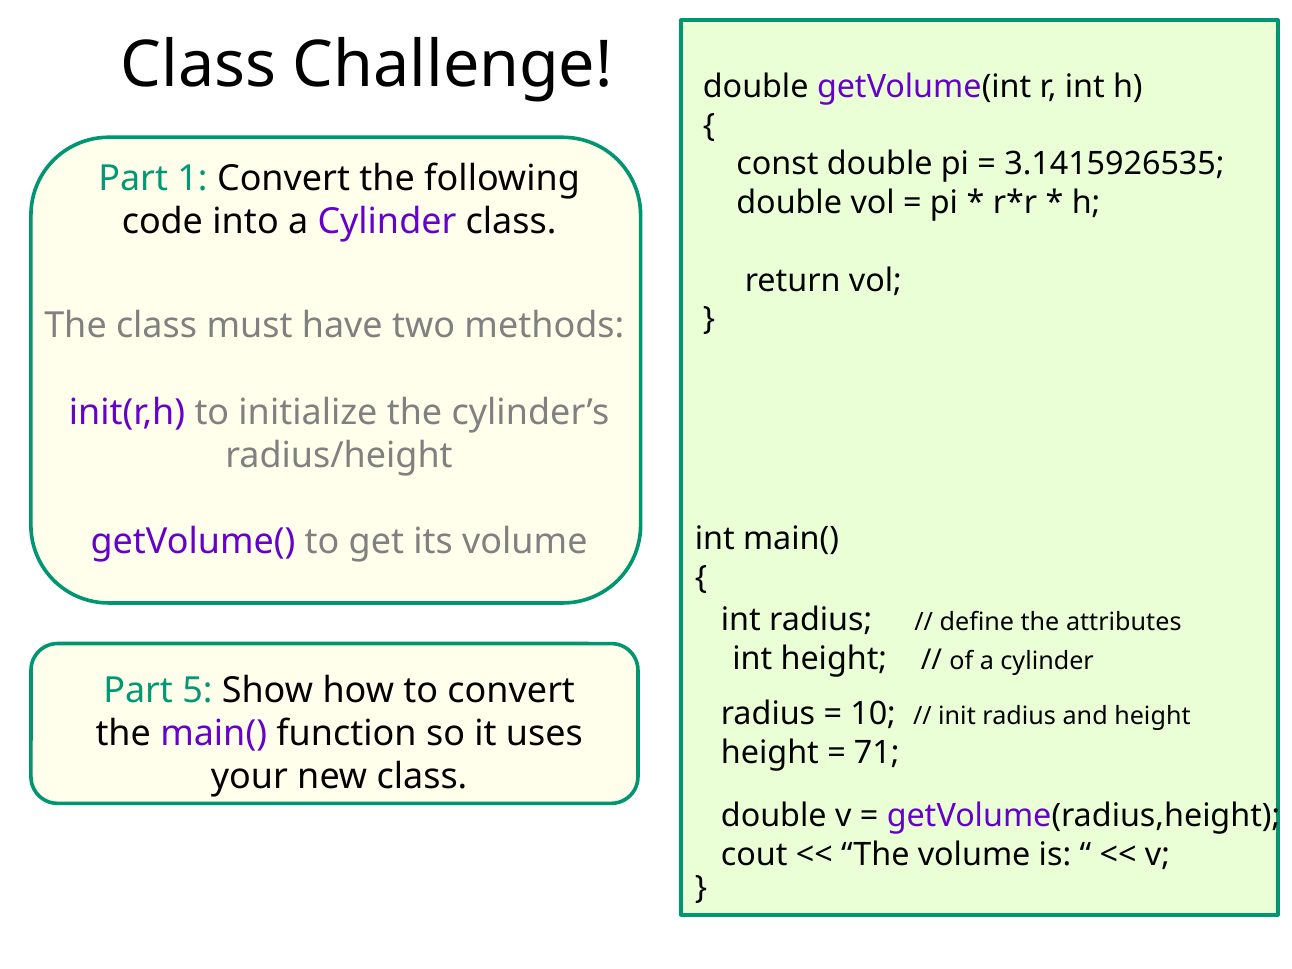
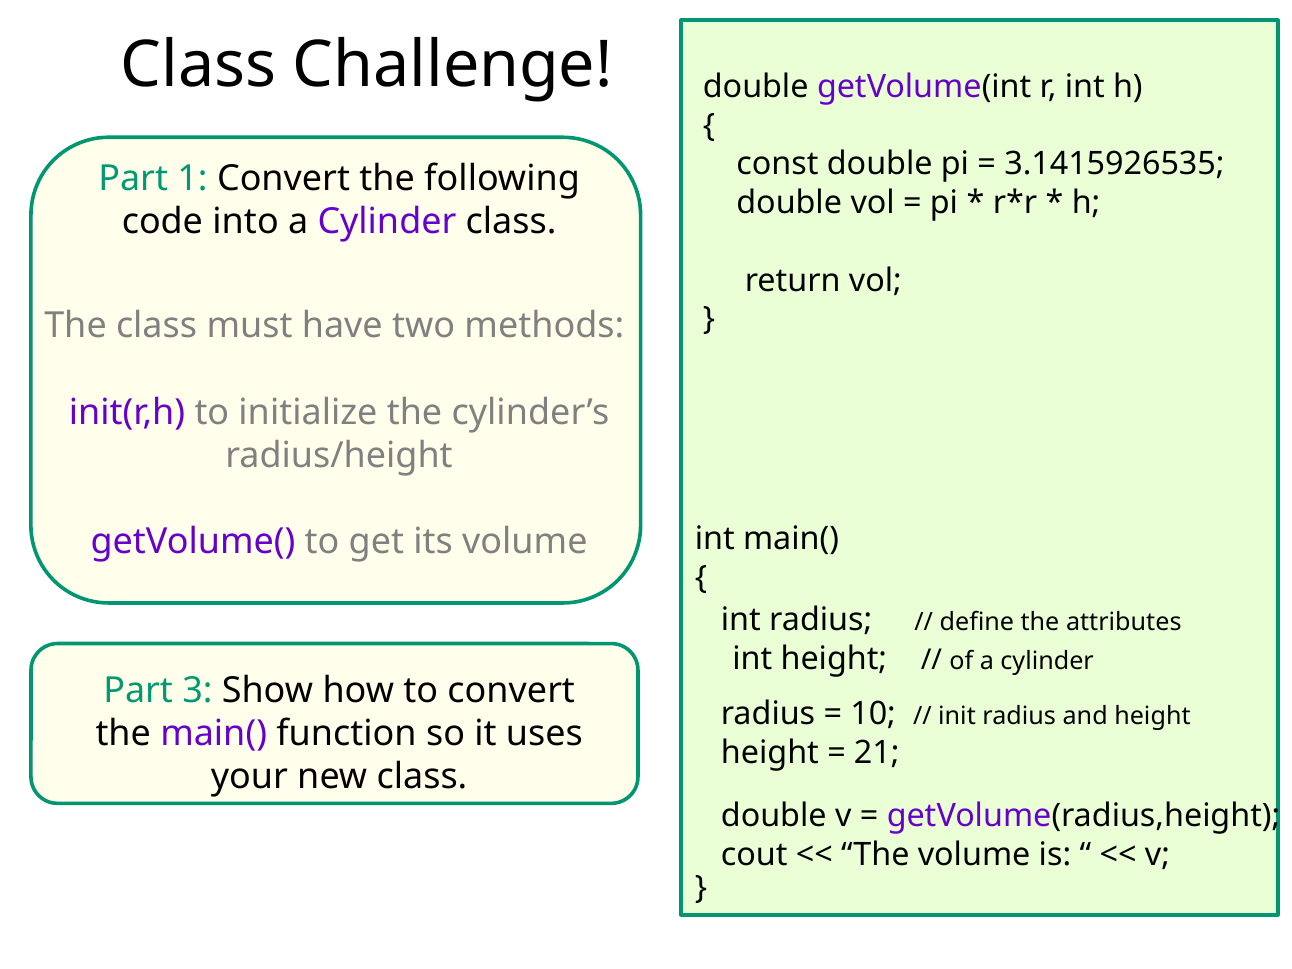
5: 5 -> 3
71: 71 -> 21
